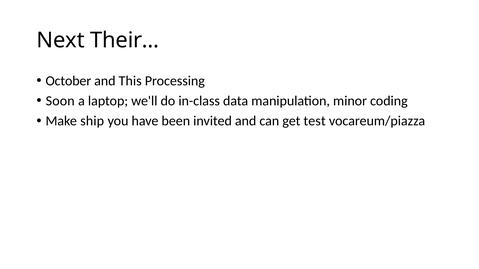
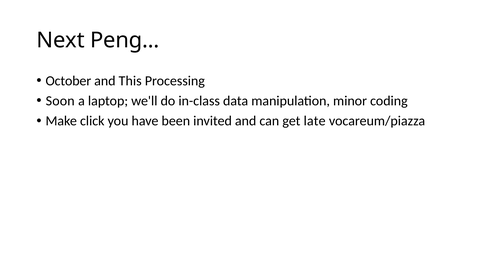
Their: Their -> Peng
ship: ship -> click
test: test -> late
